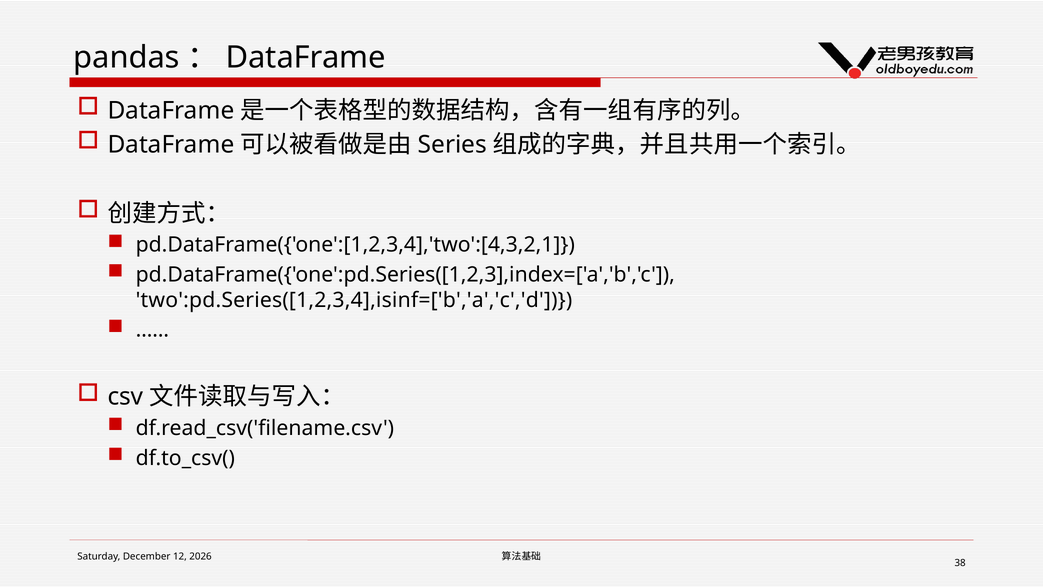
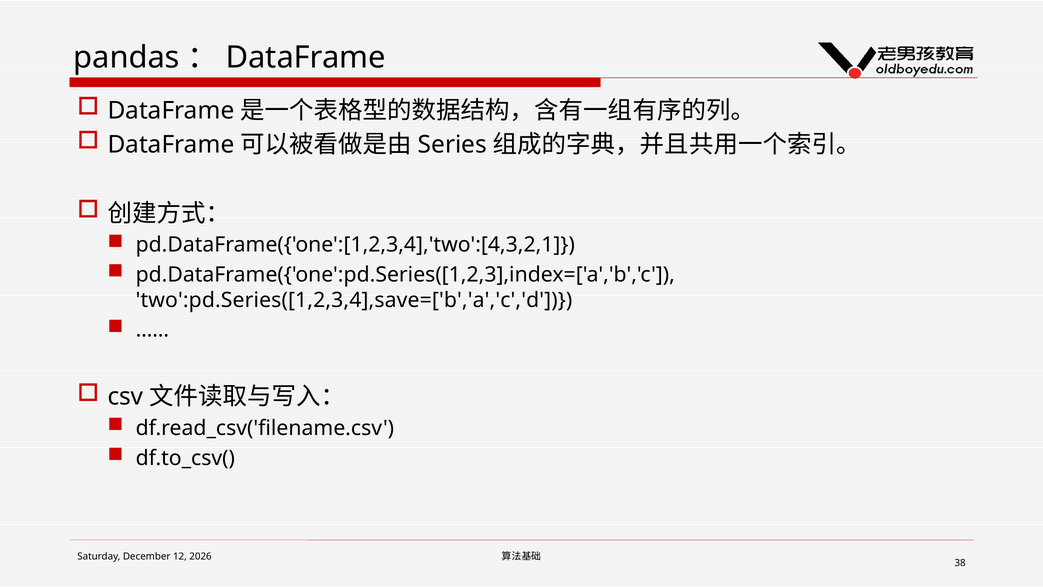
two':pd.Series([1,2,3,4],isinf=['b','a','c','d: two':pd.Series([1,2,3,4],isinf=['b','a','c','d -> two':pd.Series([1,2,3,4],save=['b','a','c','d
